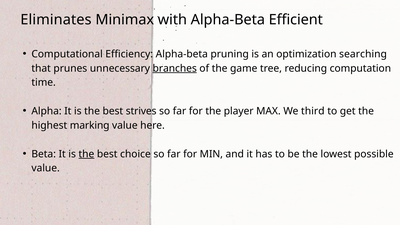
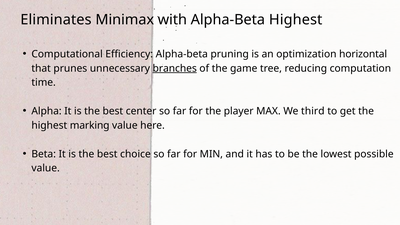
Alpha-Beta Efficient: Efficient -> Highest
searching: searching -> horizontal
strives: strives -> center
the at (86, 154) underline: present -> none
